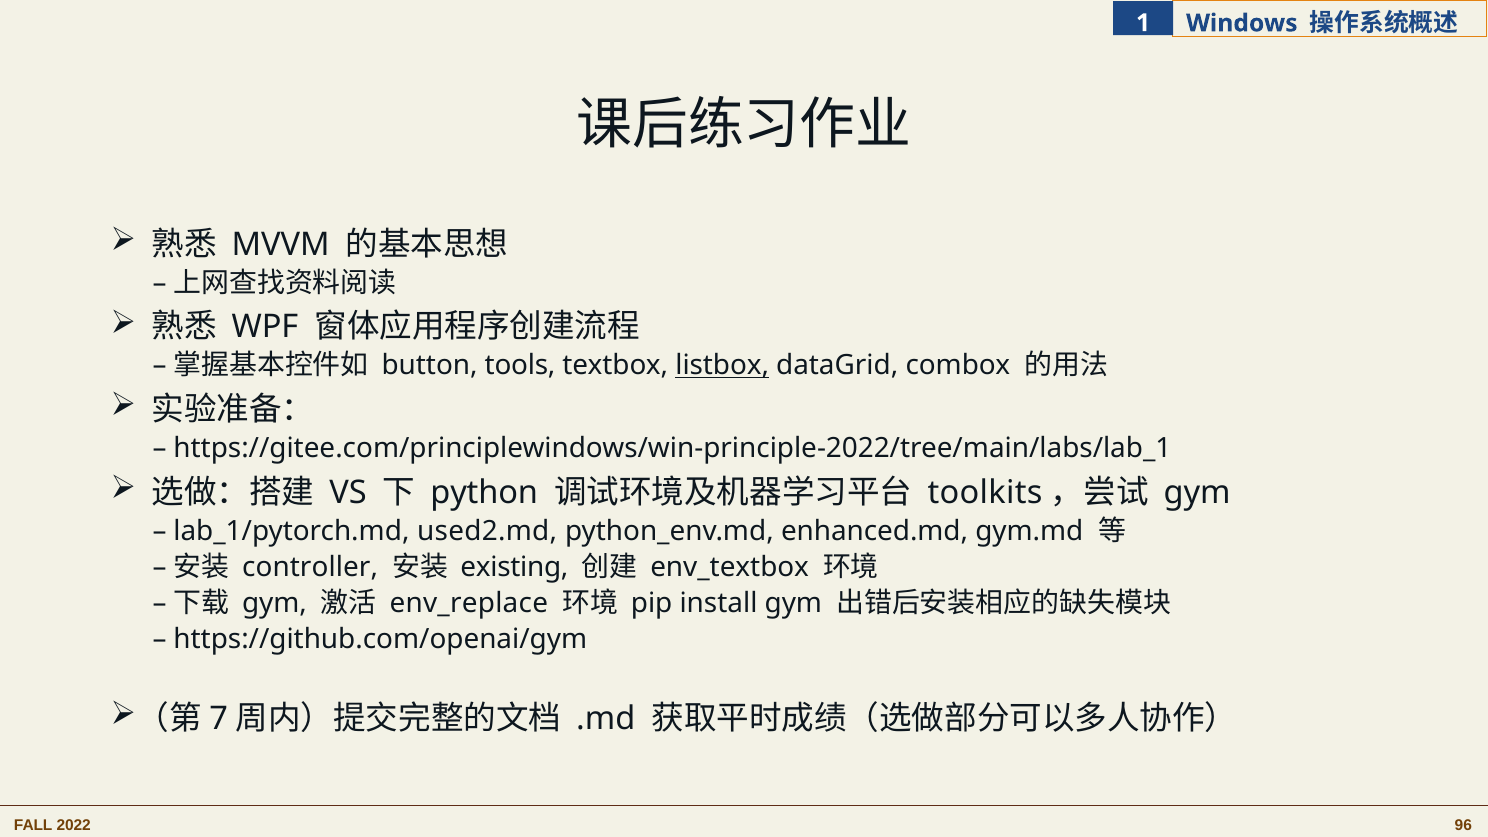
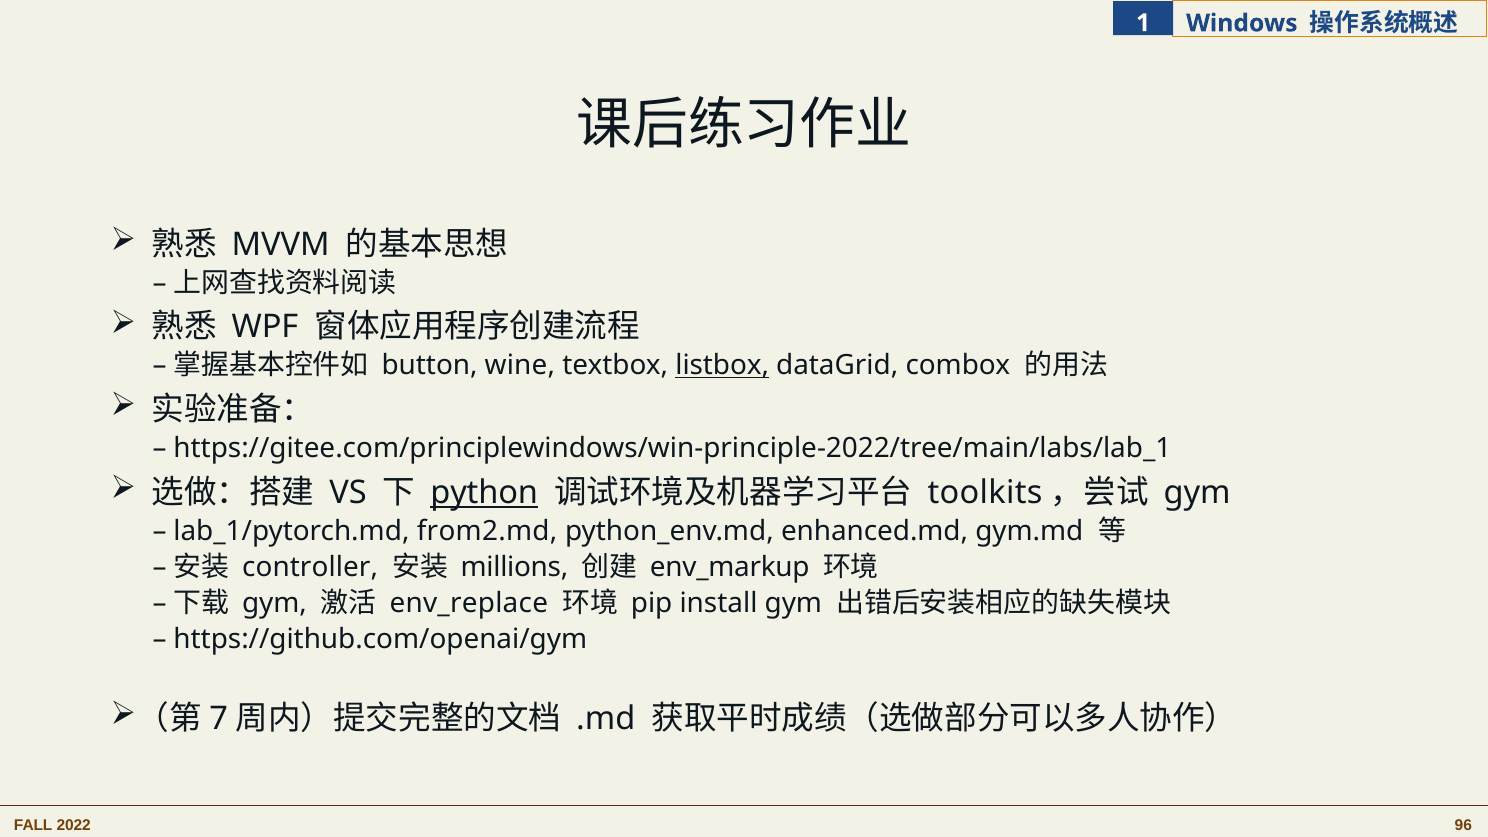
tools: tools -> wine
python underline: none -> present
used2.md: used2.md -> from2.md
existing: existing -> millions
env_textbox: env_textbox -> env_markup
